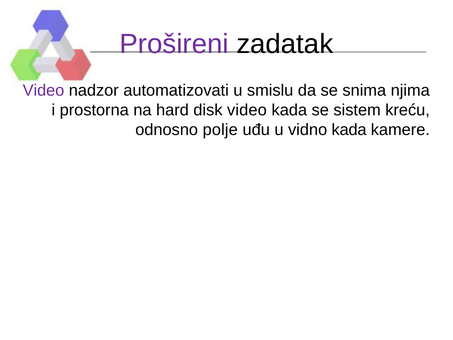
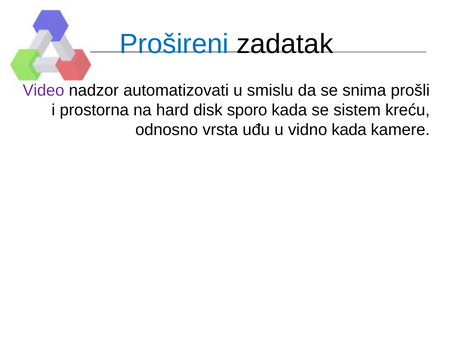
Prošireni colour: purple -> blue
njima: njima -> prošli
disk video: video -> sporo
polje: polje -> vrsta
